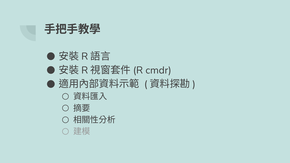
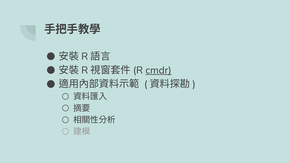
cmdr underline: none -> present
